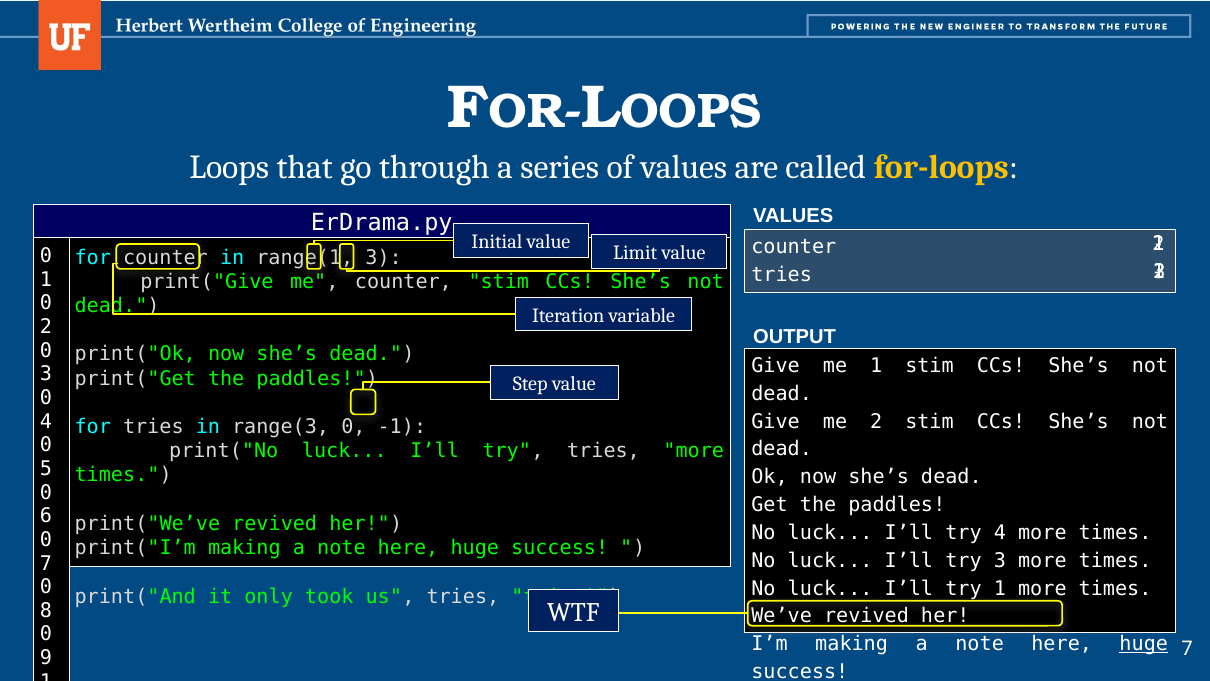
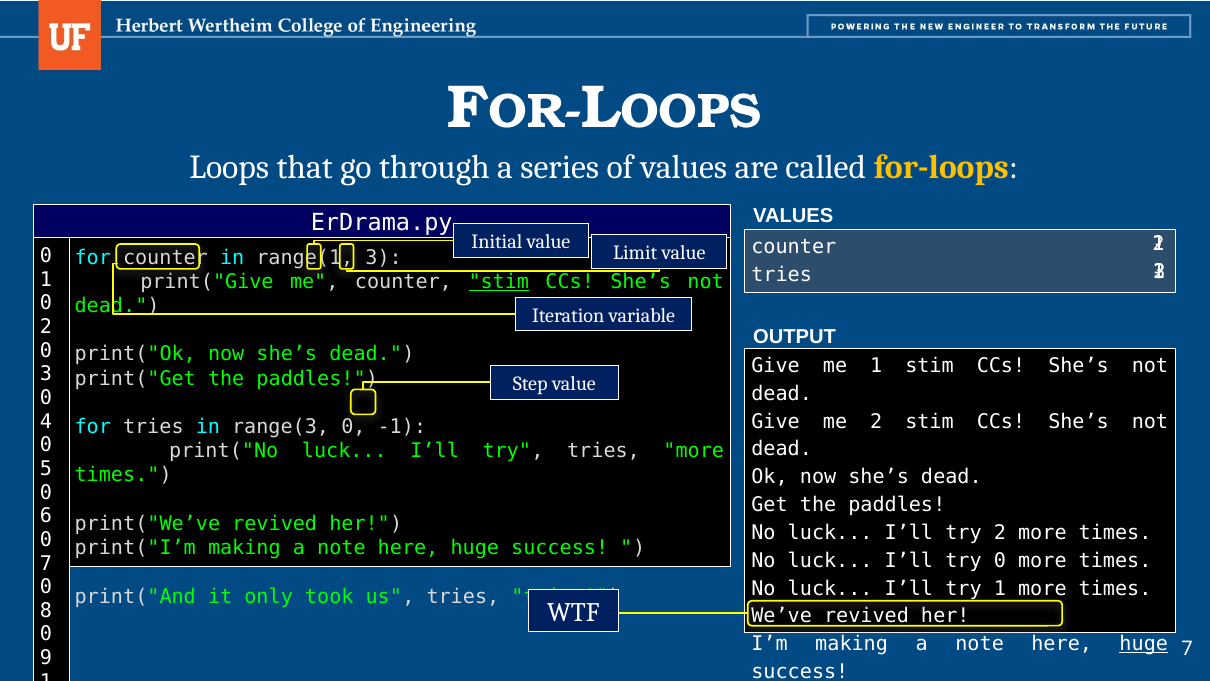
stim at (499, 281) underline: none -> present
try 4: 4 -> 2
try 3: 3 -> 0
